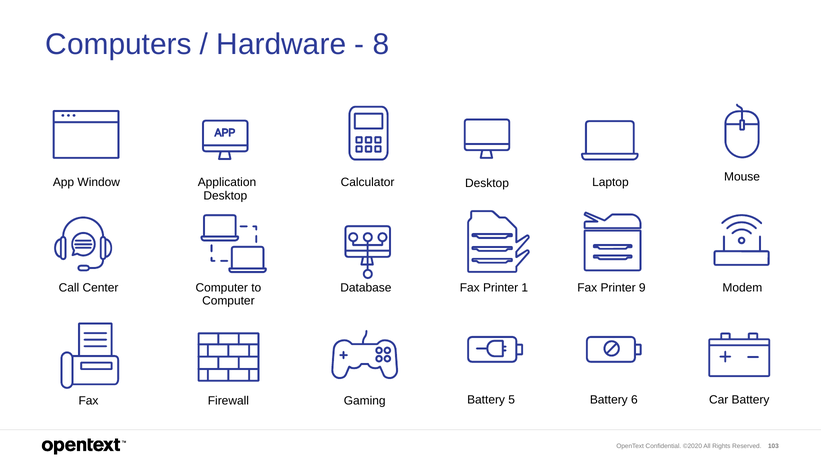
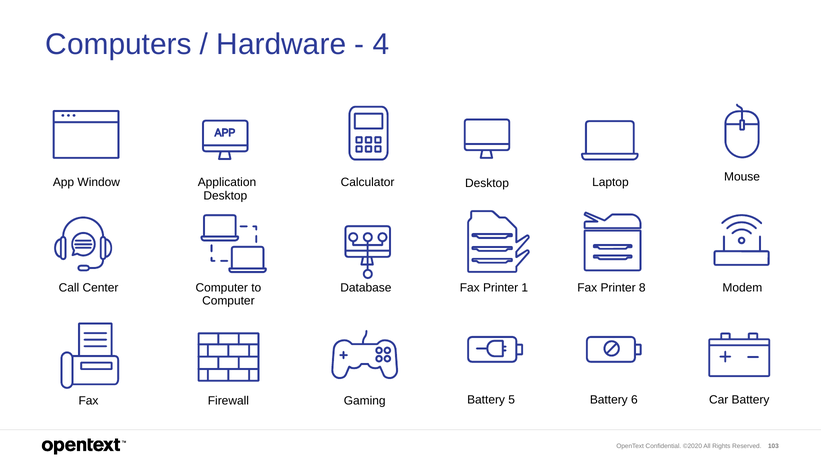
8: 8 -> 4
9: 9 -> 8
